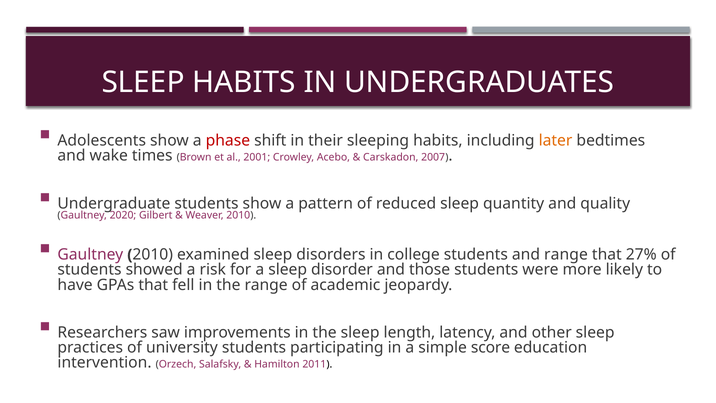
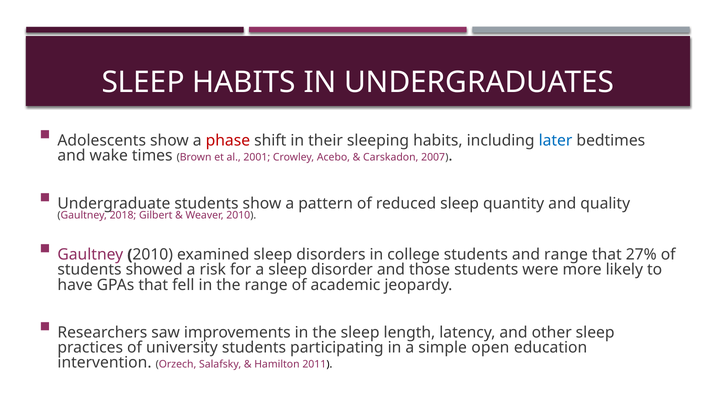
later colour: orange -> blue
2020: 2020 -> 2018
score: score -> open
